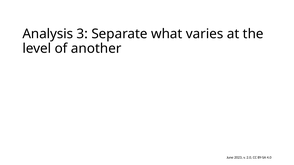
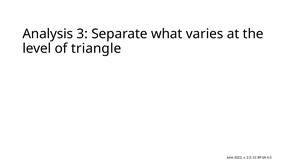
another: another -> triangle
